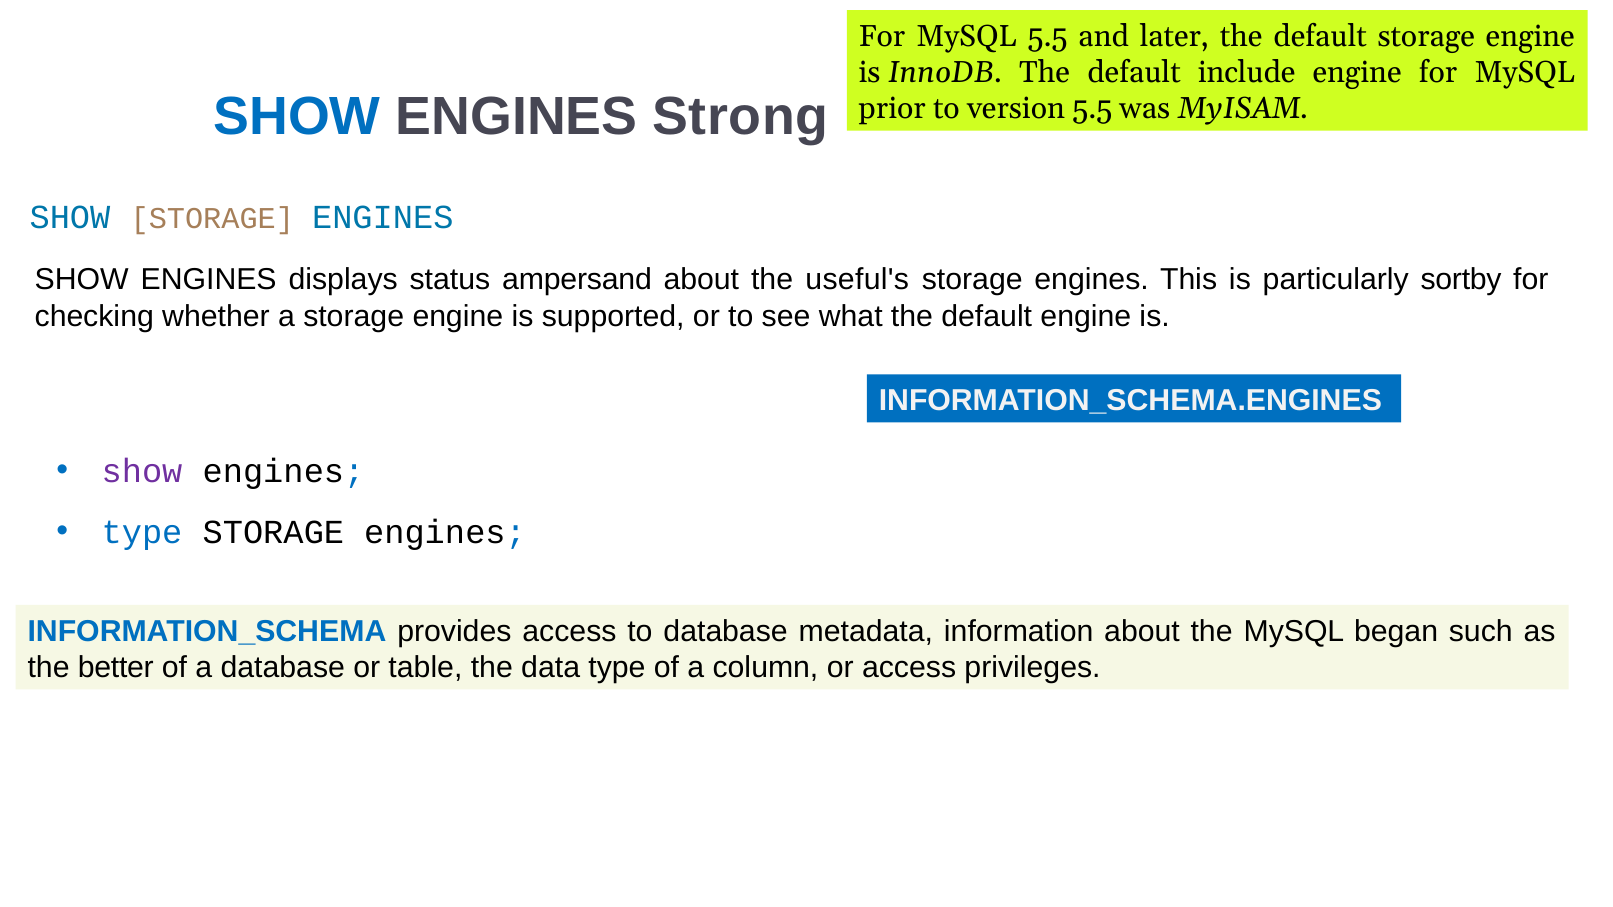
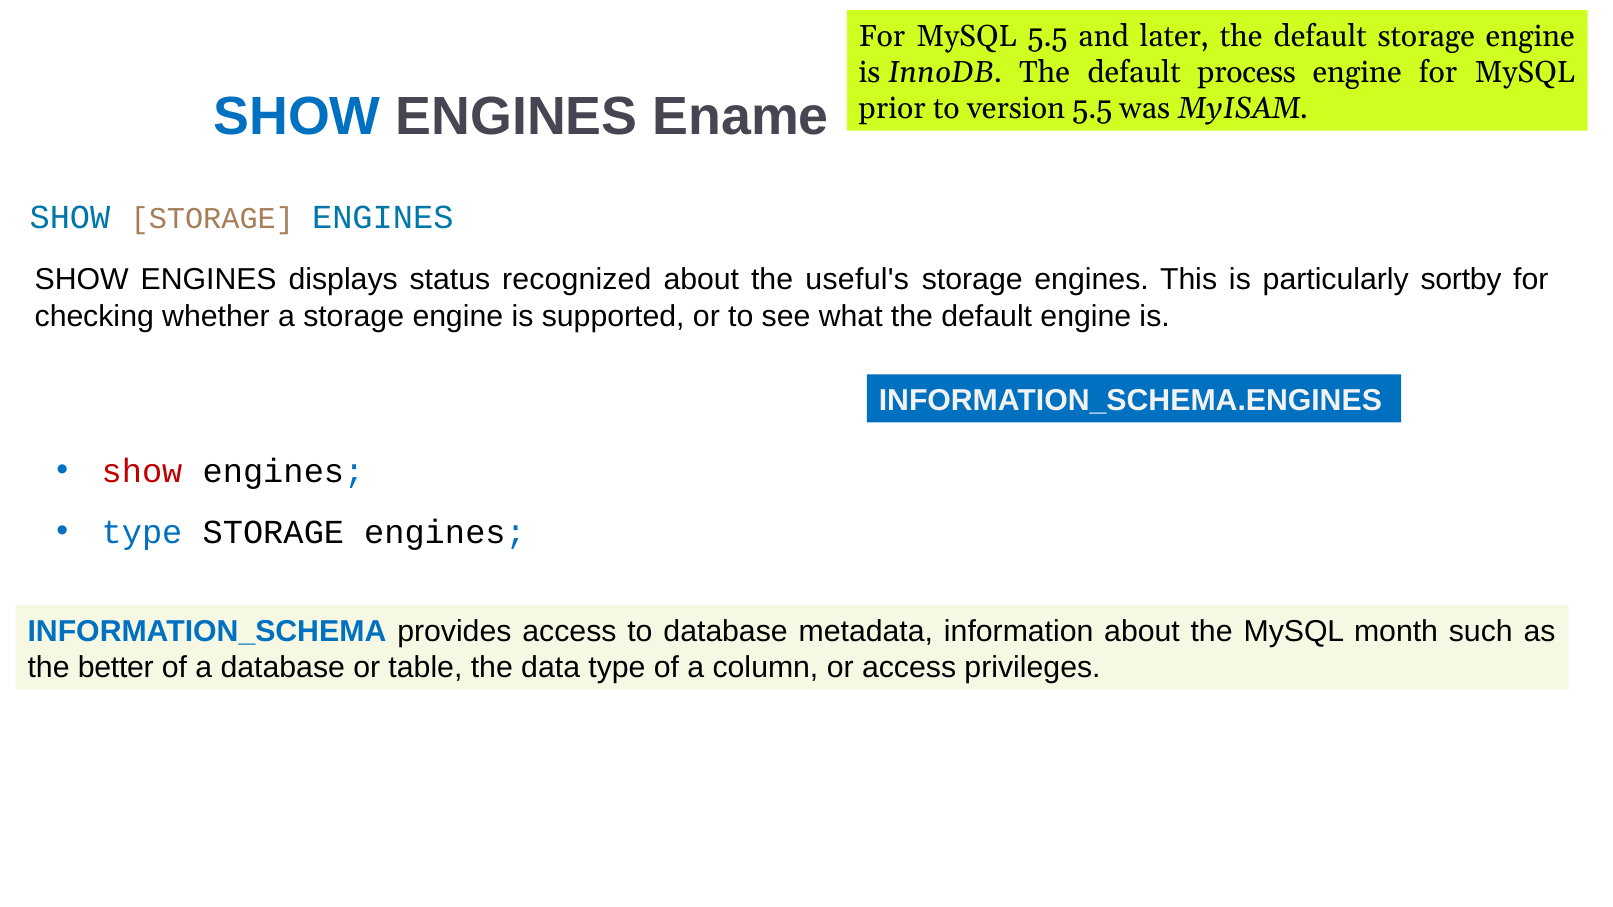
include: include -> process
Strong: Strong -> Ename
ampersand: ampersand -> recognized
show at (142, 472) colour: purple -> red
began: began -> month
